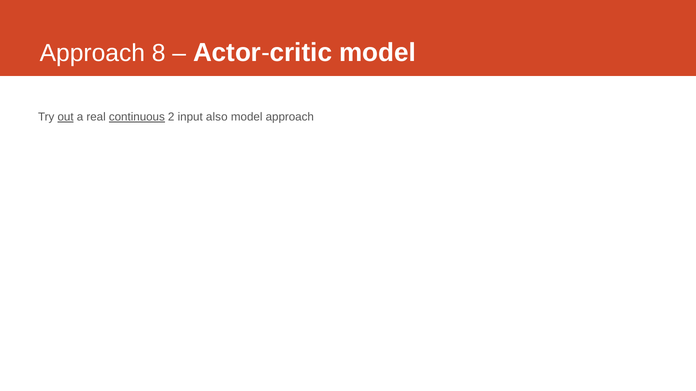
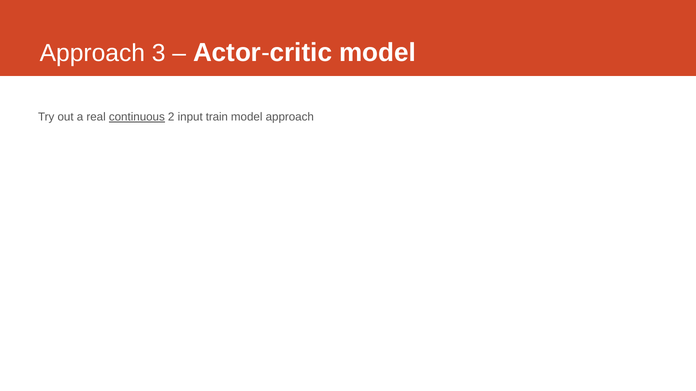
8: 8 -> 3
out underline: present -> none
also: also -> train
